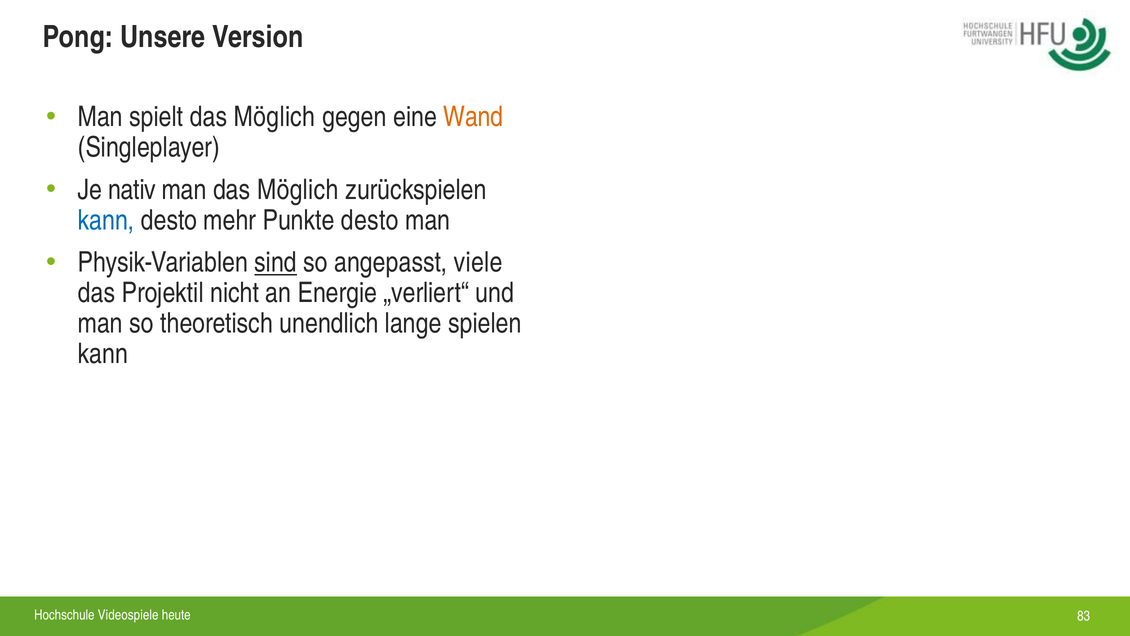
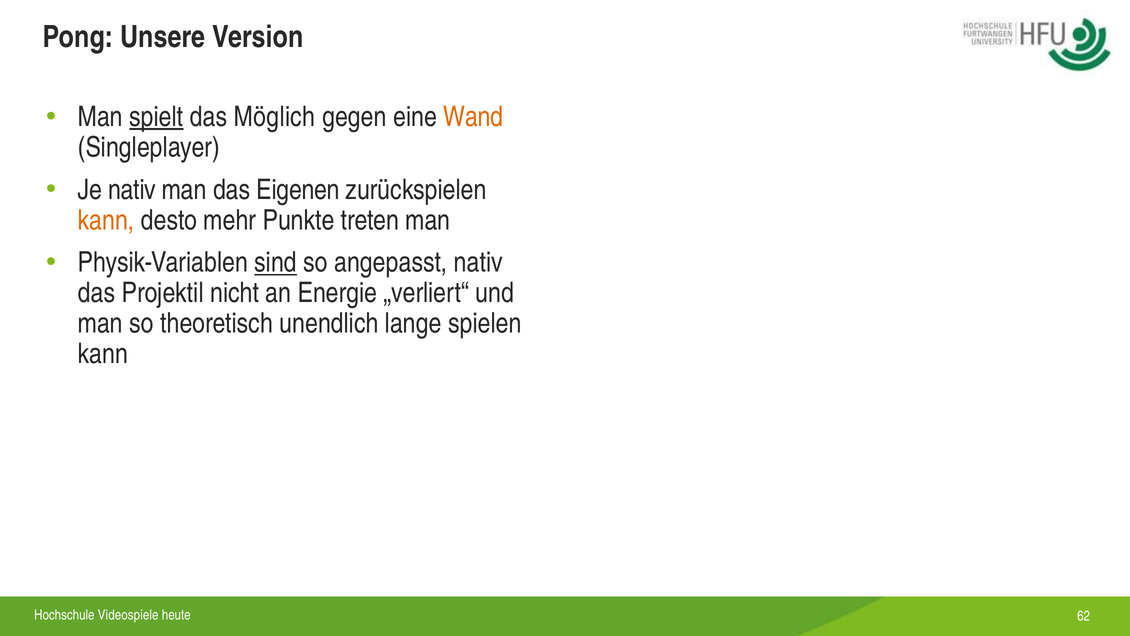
spielt underline: none -> present
man das Möglich: Möglich -> Eigenen
kann at (106, 220) colour: blue -> orange
Punkte desto: desto -> treten
angepasst viele: viele -> nativ
83: 83 -> 62
